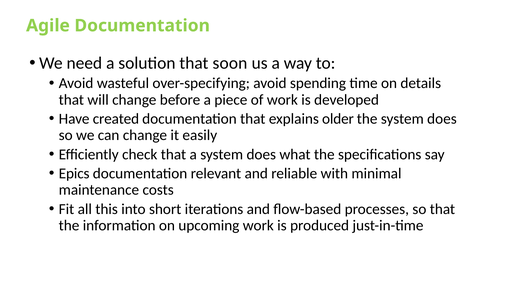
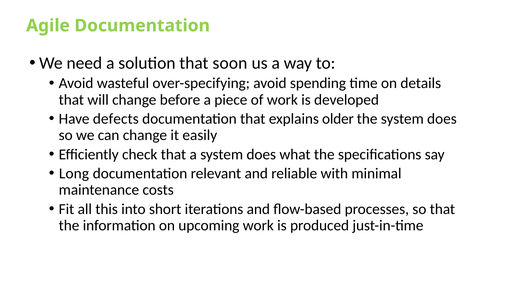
created: created -> defects
Epics: Epics -> Long
